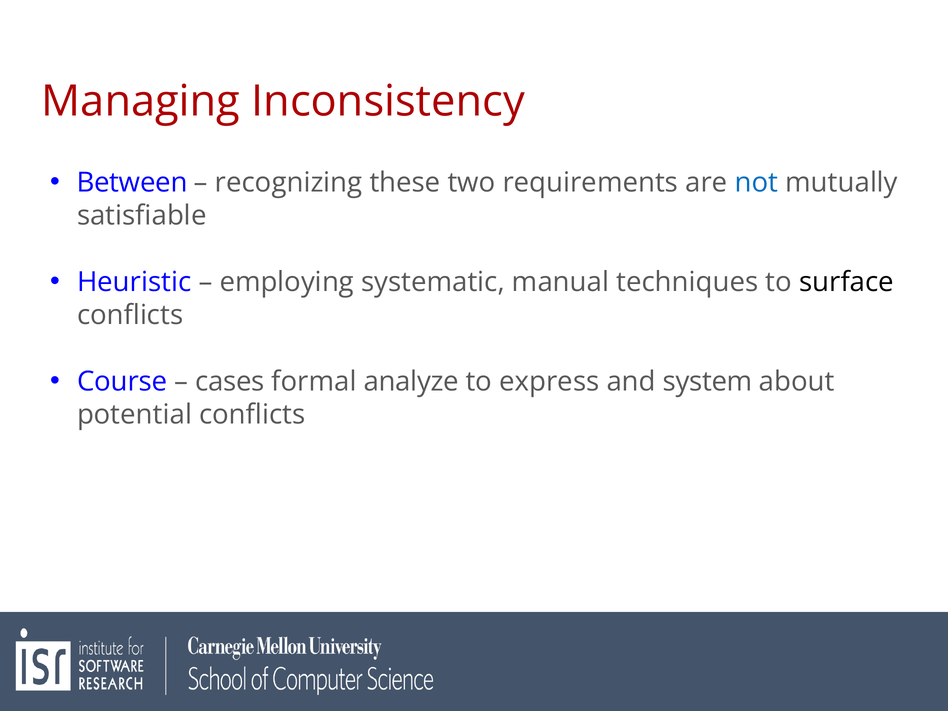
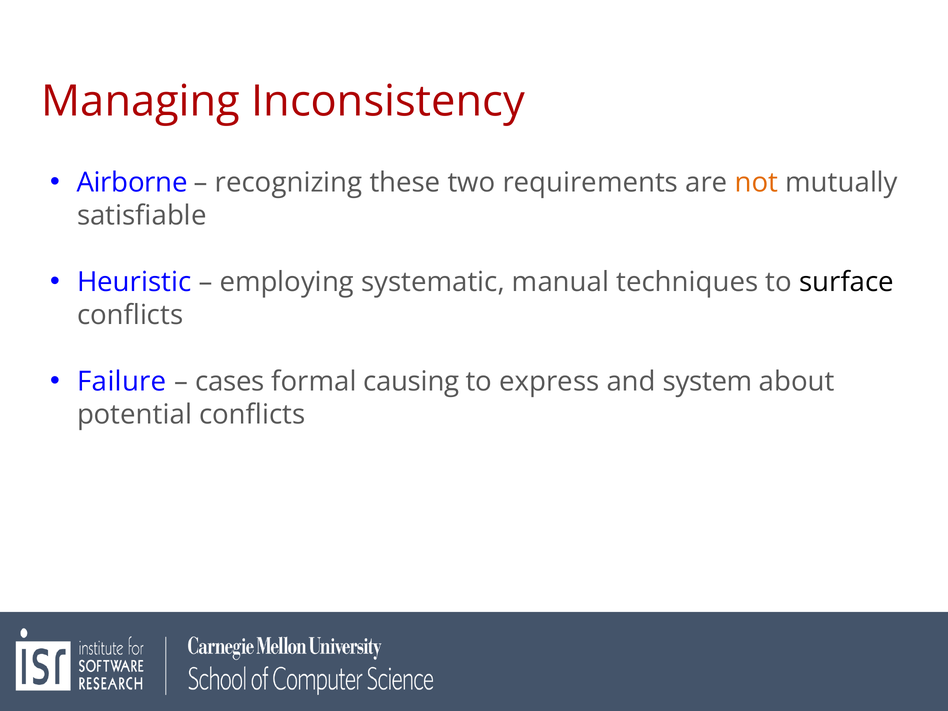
Between: Between -> Airborne
not colour: blue -> orange
Course: Course -> Failure
analyze: analyze -> causing
